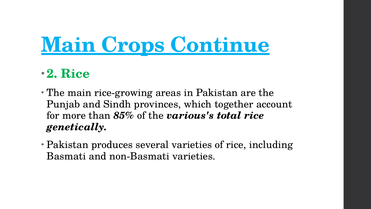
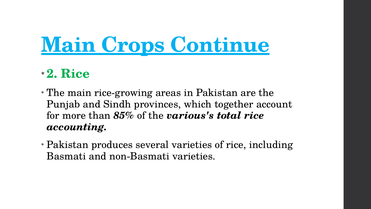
genetically: genetically -> accounting
